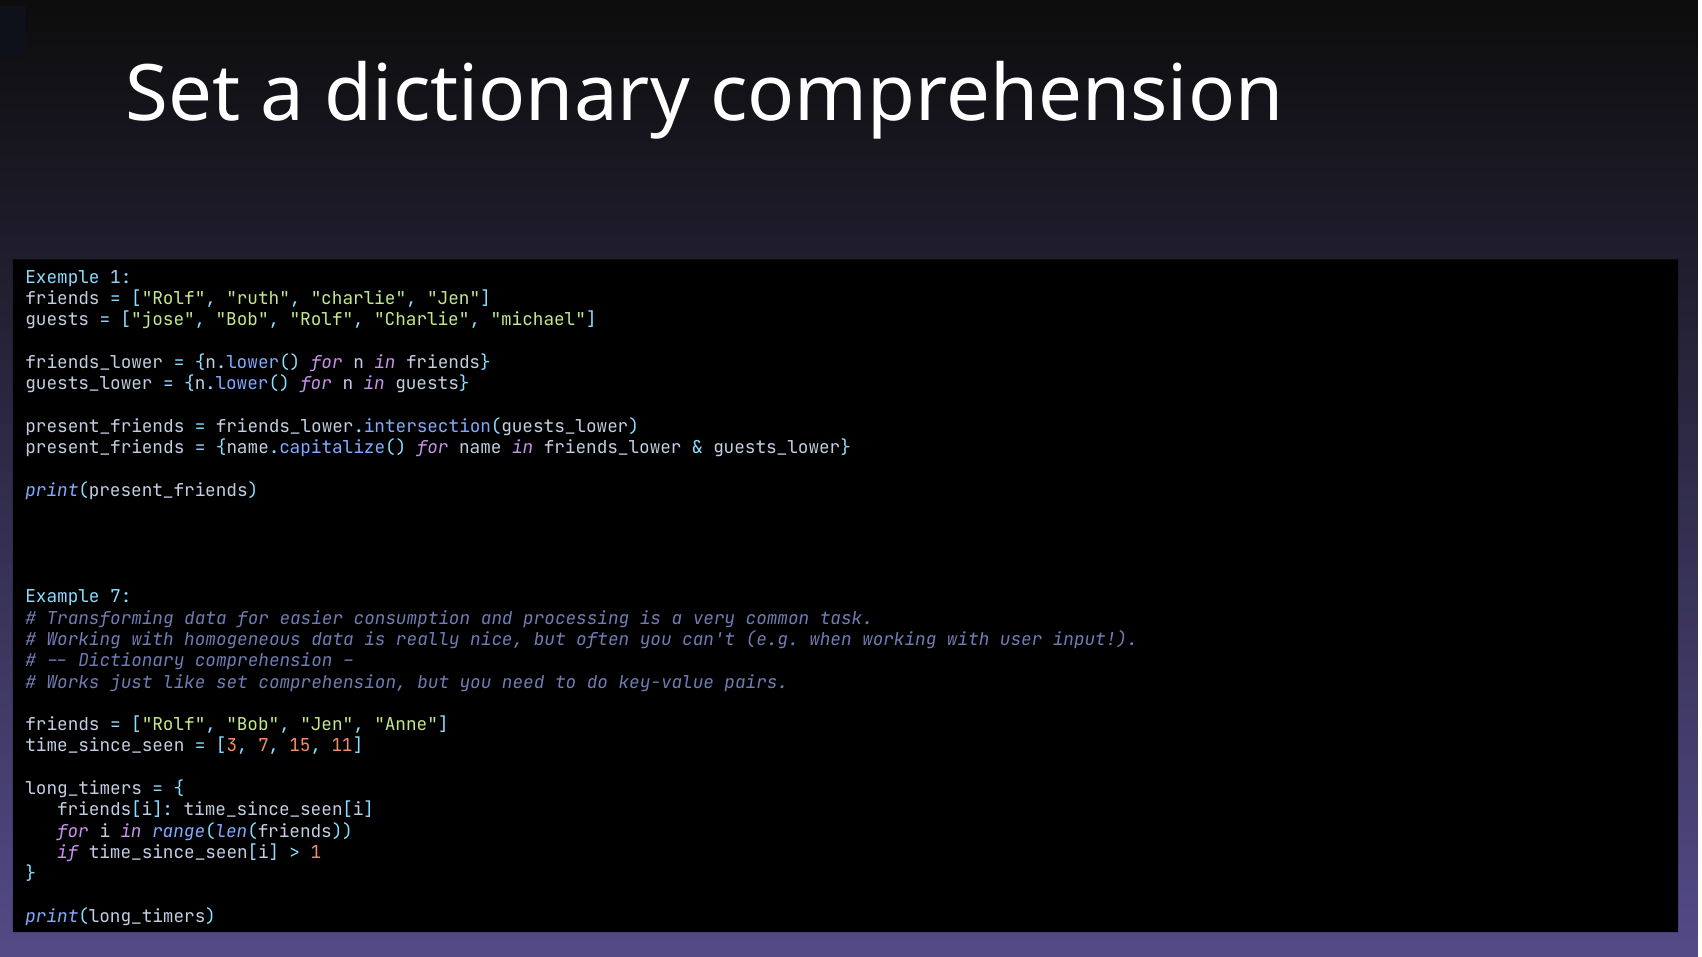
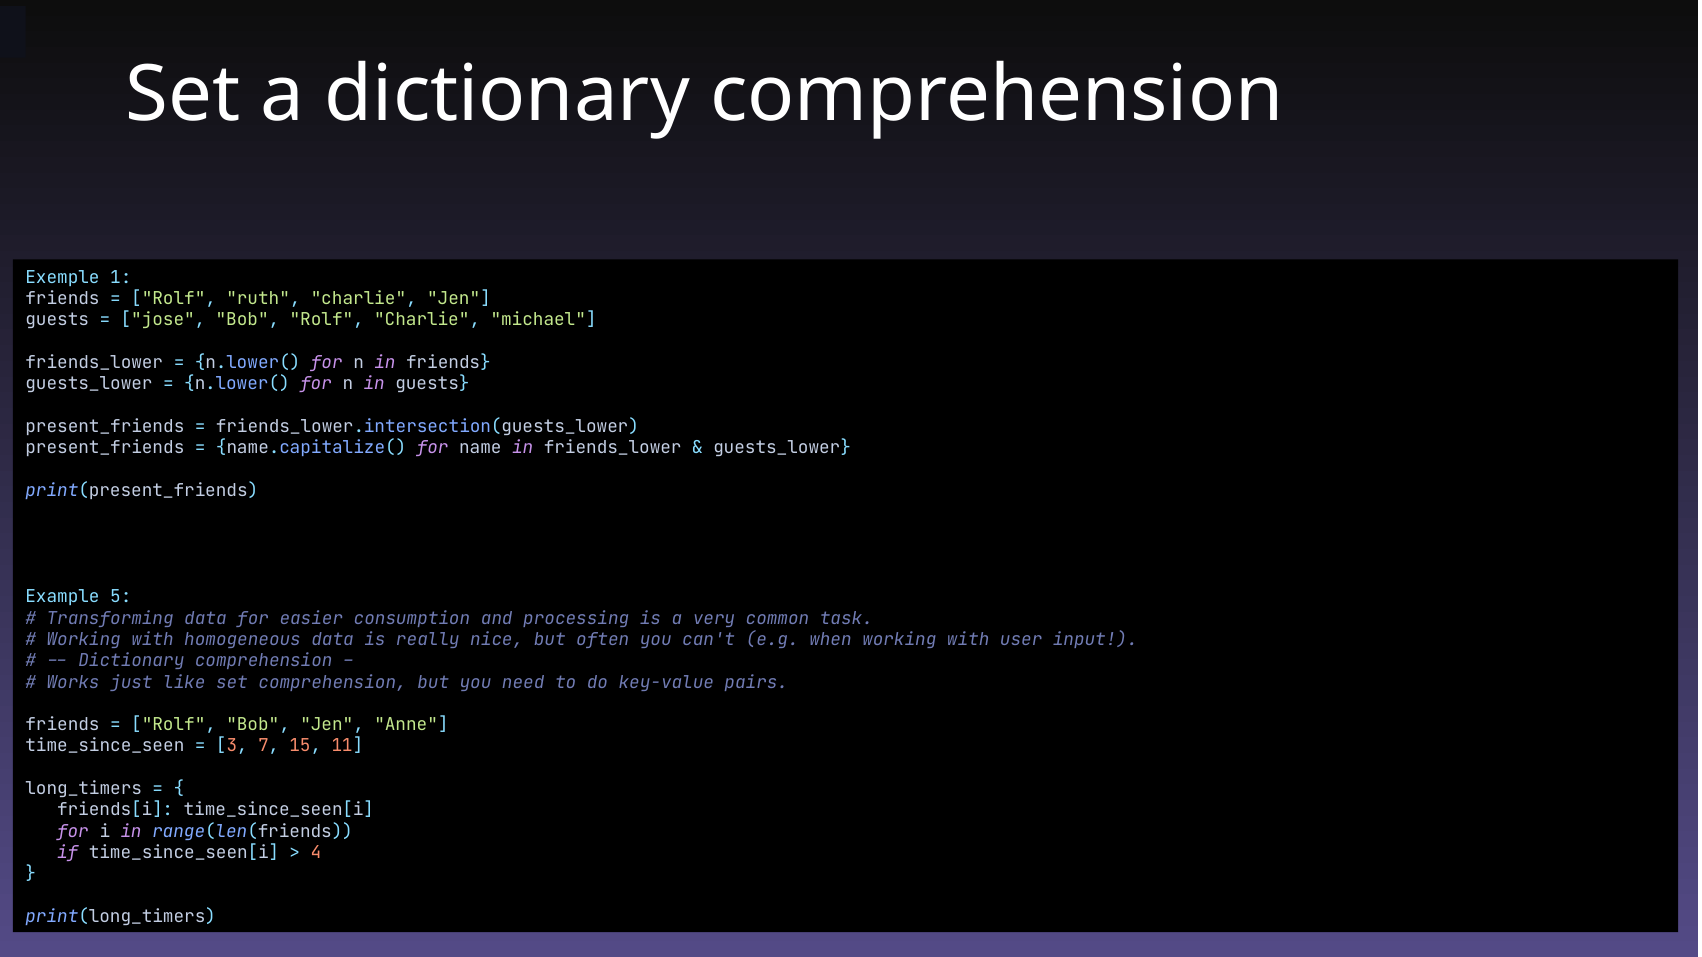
Example 7: 7 -> 5
1 at (316, 853): 1 -> 4
